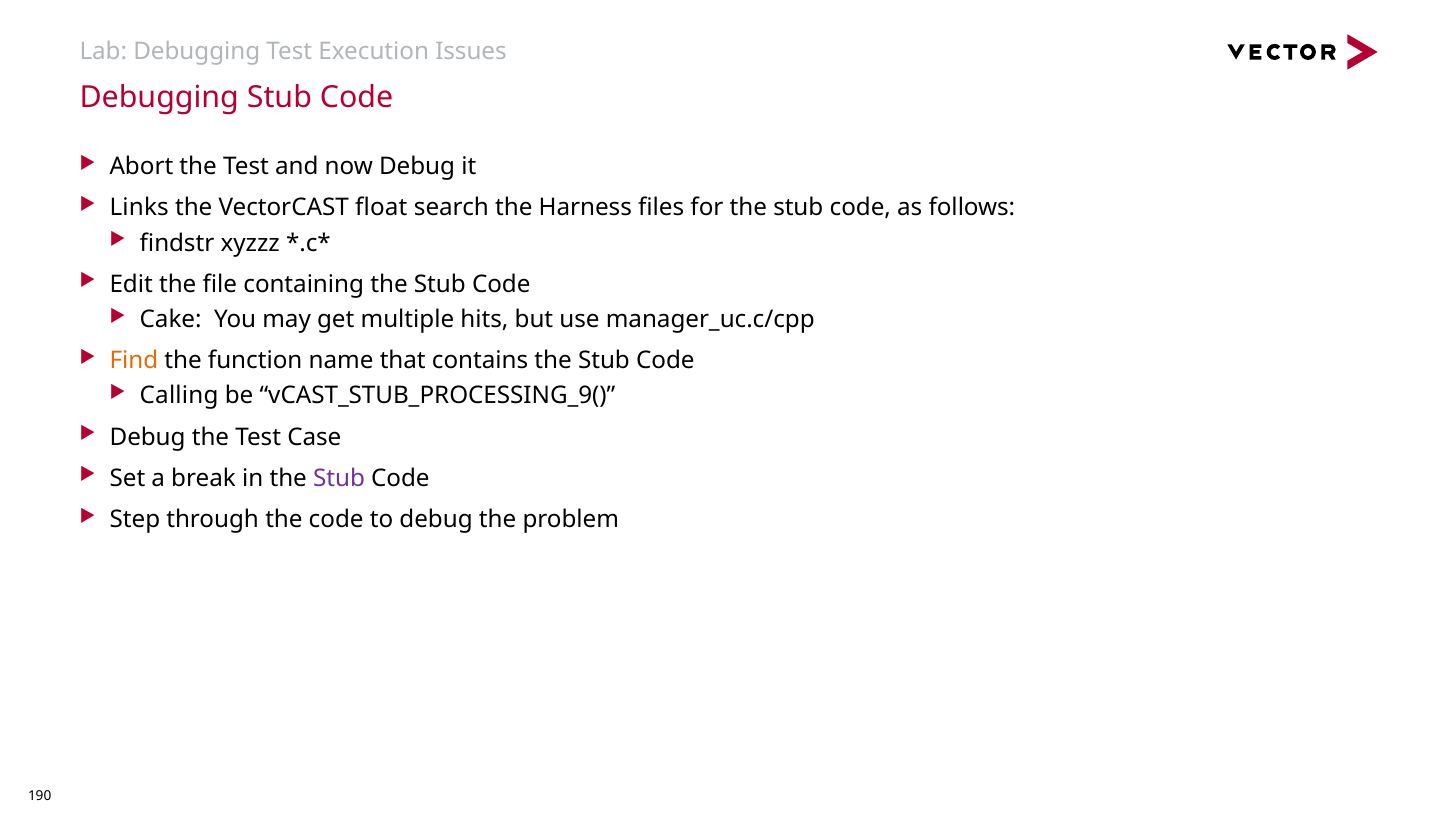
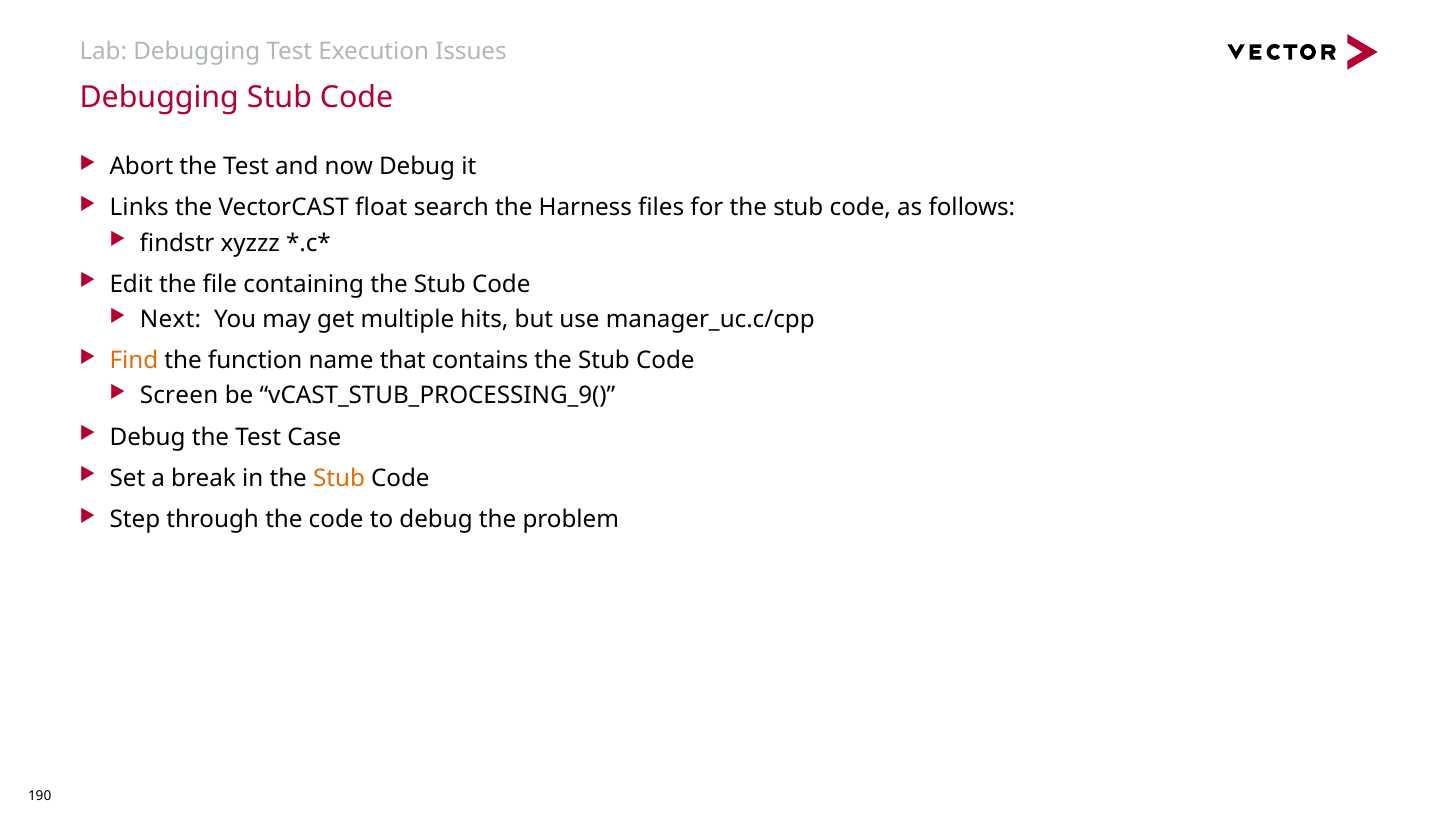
Cake: Cake -> Next
Calling: Calling -> Screen
Stub at (339, 478) colour: purple -> orange
